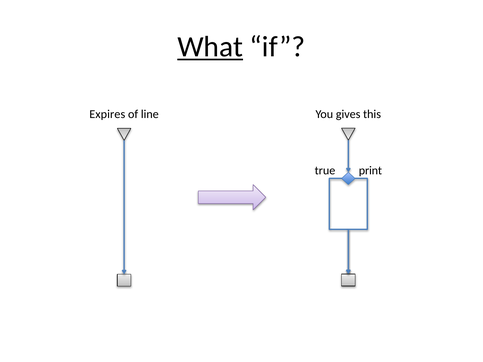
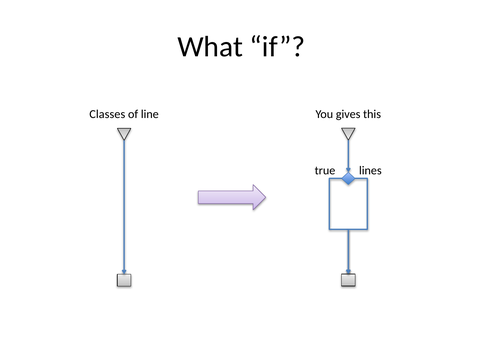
What underline: present -> none
Expires: Expires -> Classes
print: print -> lines
